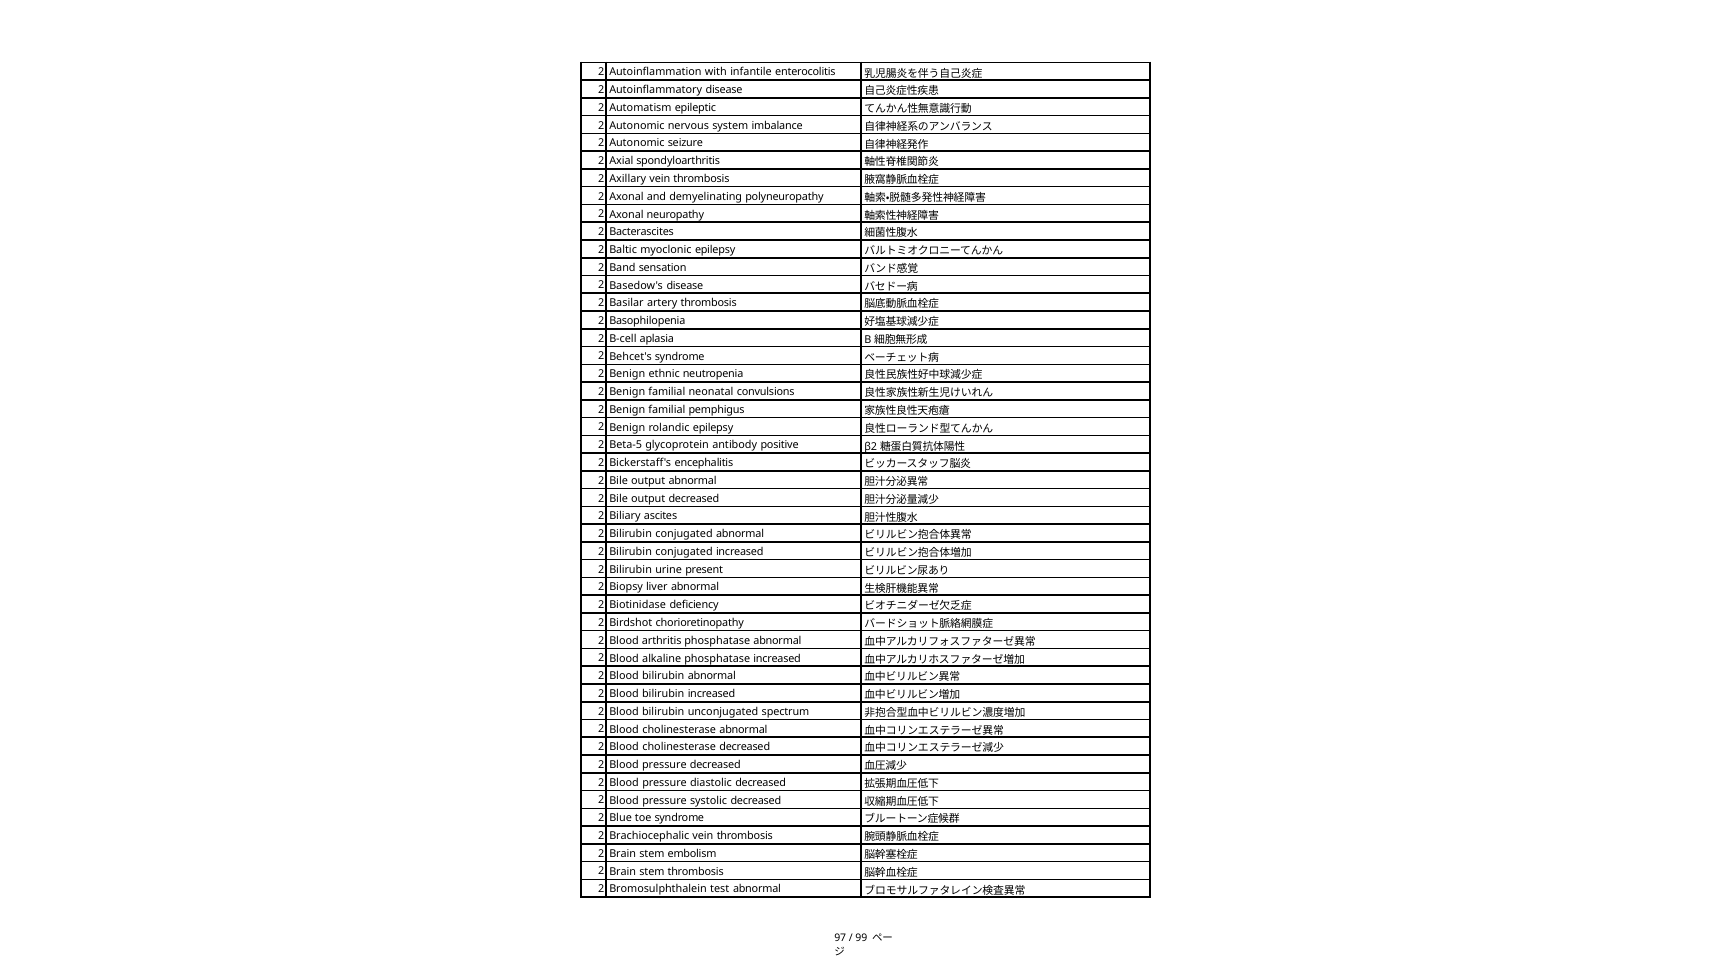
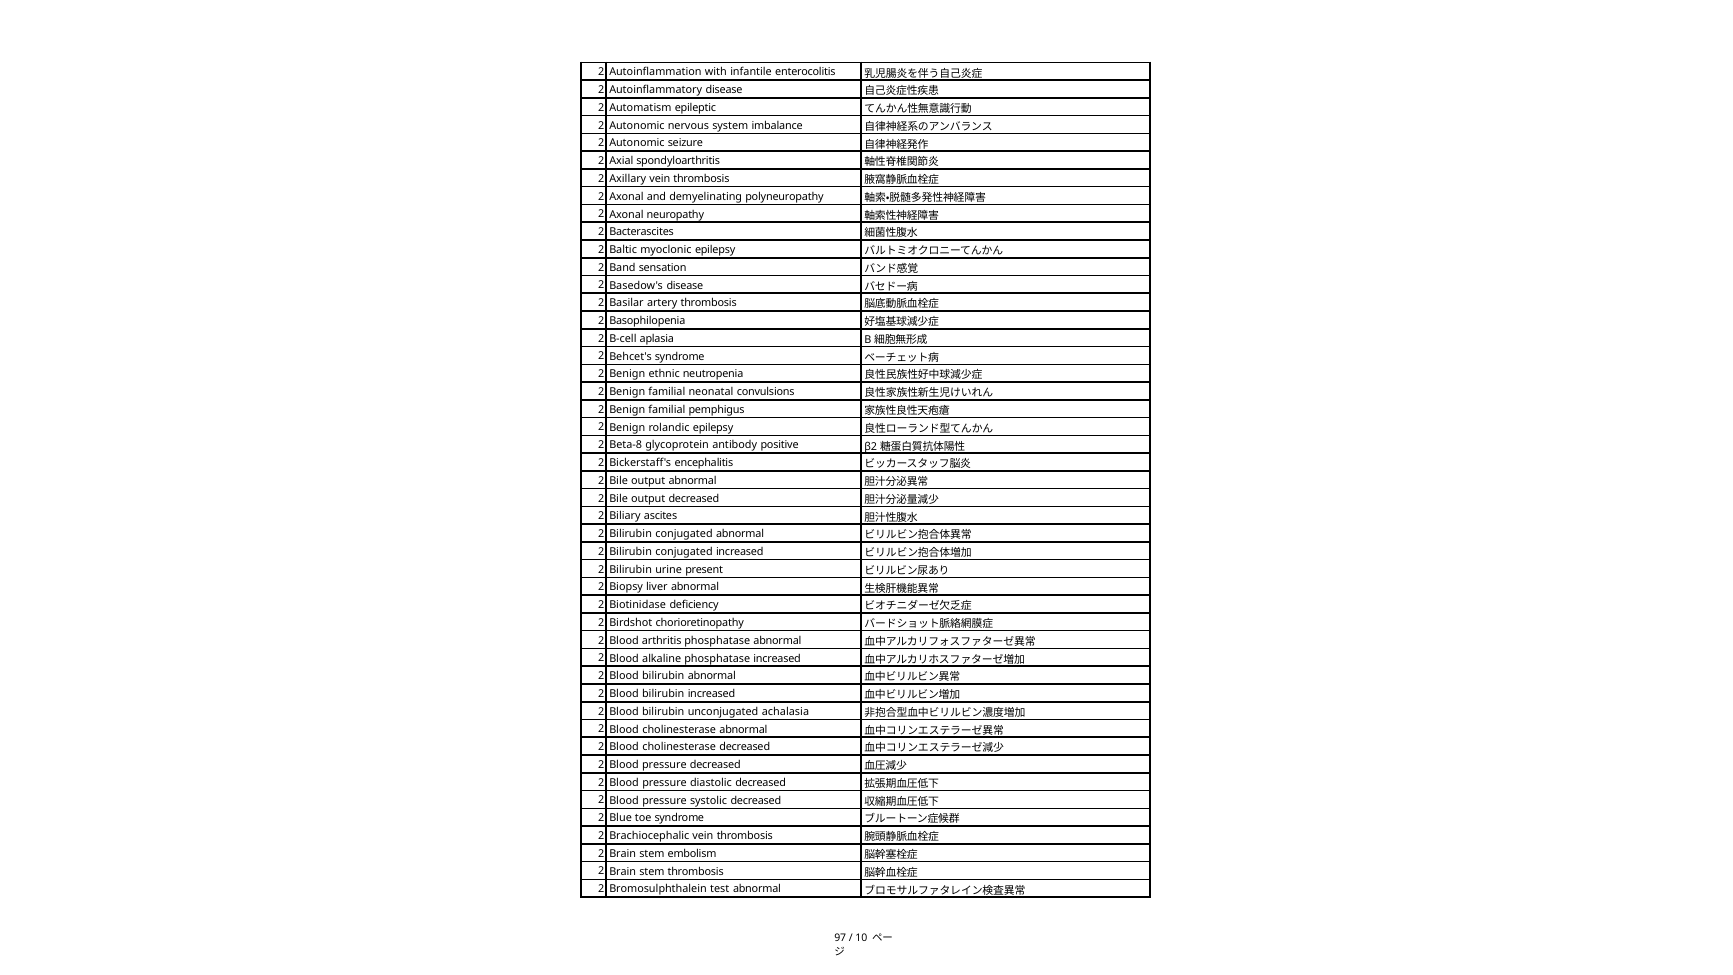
Beta-5: Beta-5 -> Beta-8
spectrum: spectrum -> achalasia
99: 99 -> 10
